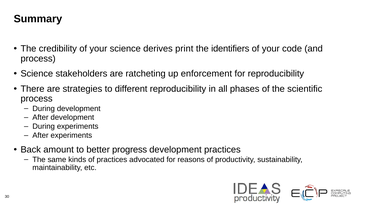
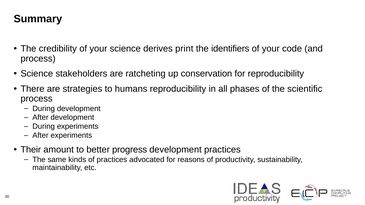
enforcement: enforcement -> conservation
different: different -> humans
Back: Back -> Their
